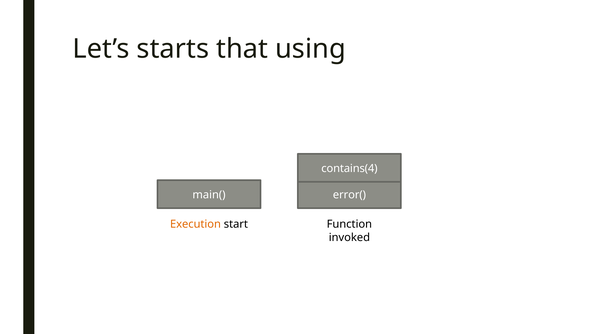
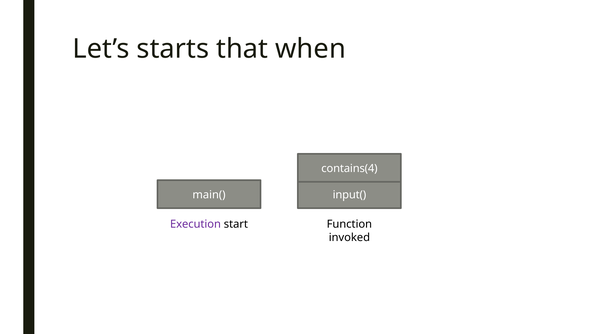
using: using -> when
error(: error( -> input(
Execution colour: orange -> purple
